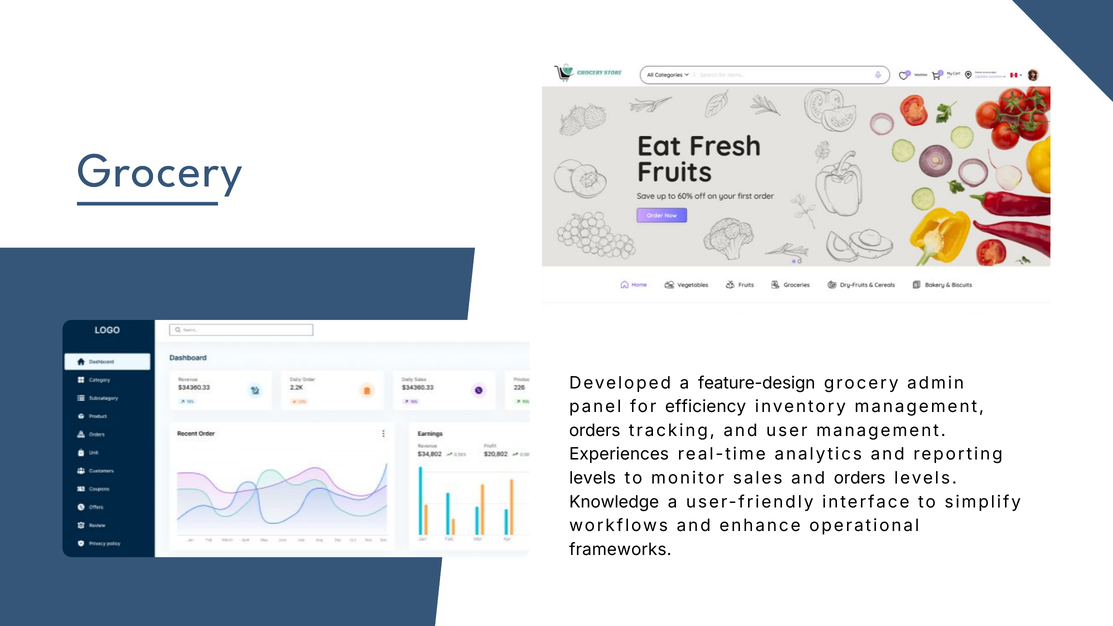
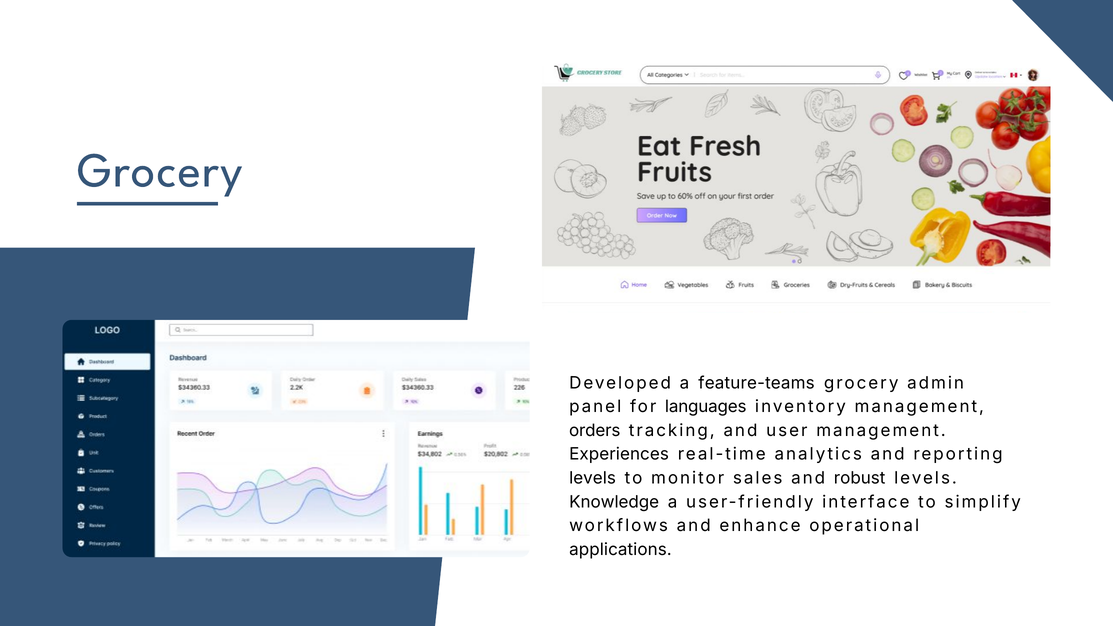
feature-design: feature-design -> feature-teams
efficiency: efficiency -> languages
and orders: orders -> robust
frameworks: frameworks -> applications
